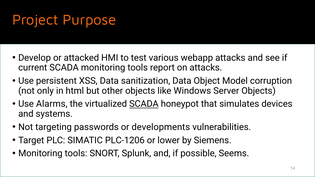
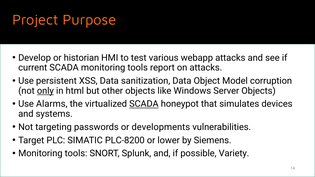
attacked: attacked -> historian
only underline: none -> present
PLC-1206: PLC-1206 -> PLC-8200
Seems: Seems -> Variety
